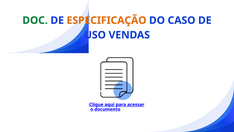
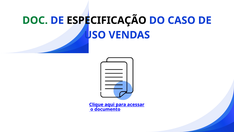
ESPECIFICAÇÃO colour: orange -> black
